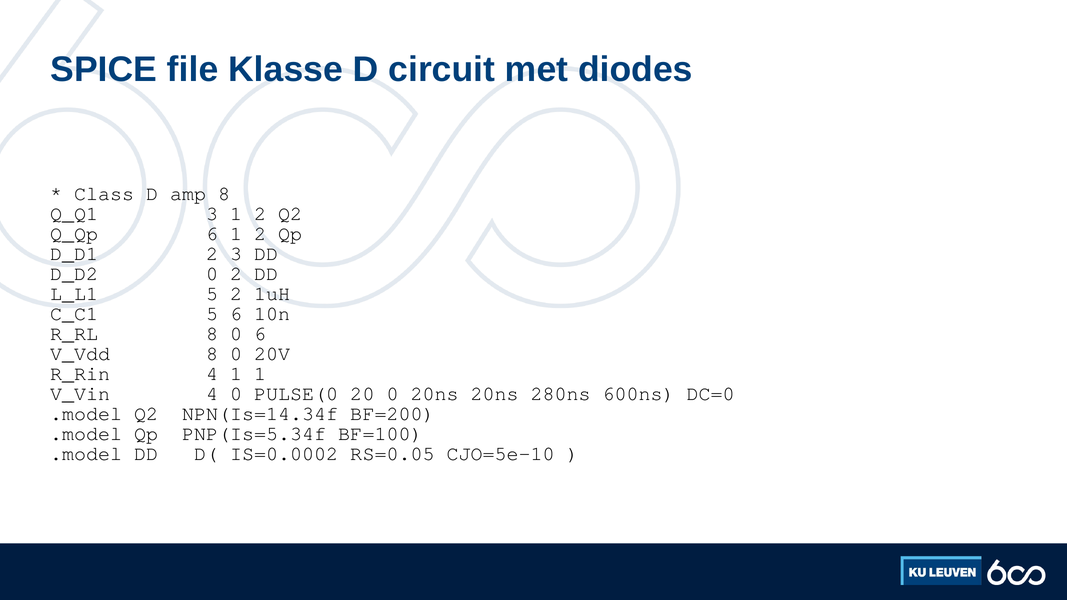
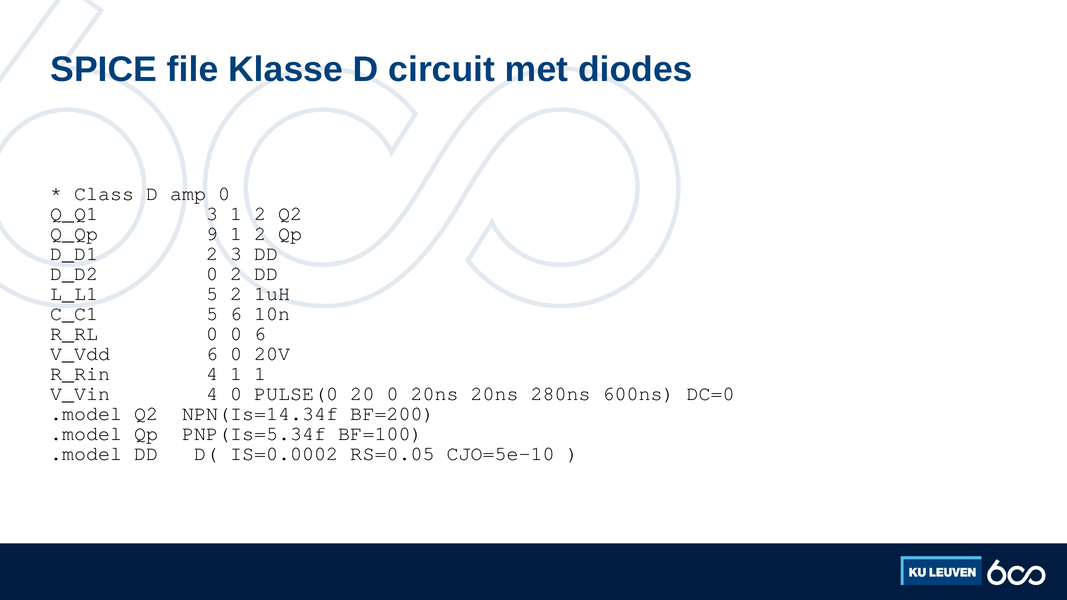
amp 8: 8 -> 0
Q_Qp 6: 6 -> 9
R_RL 8: 8 -> 0
V_Vdd 8: 8 -> 6
